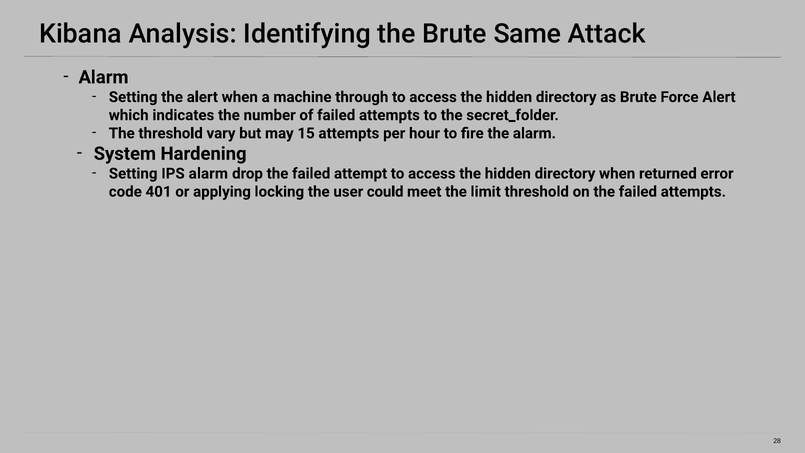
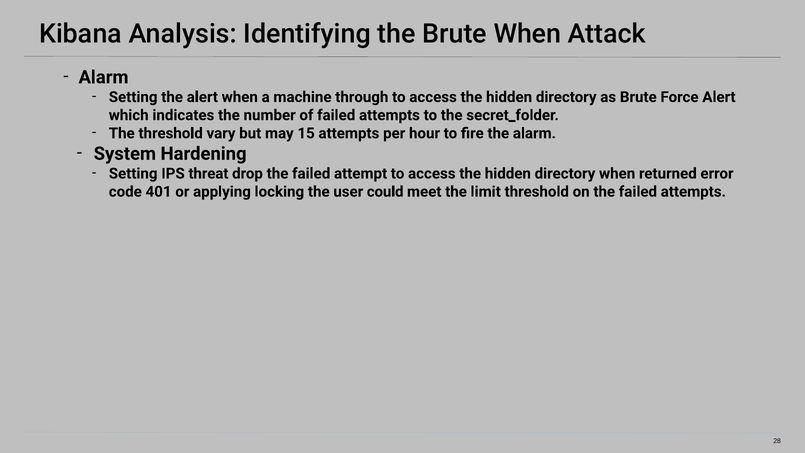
Brute Same: Same -> When
IPS alarm: alarm -> threat
